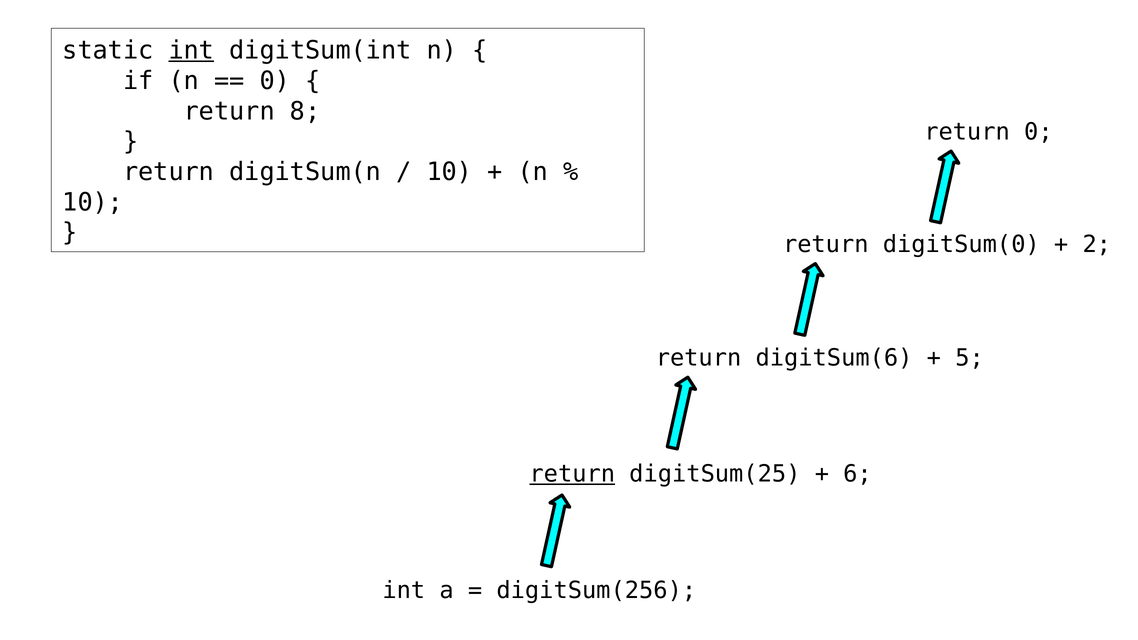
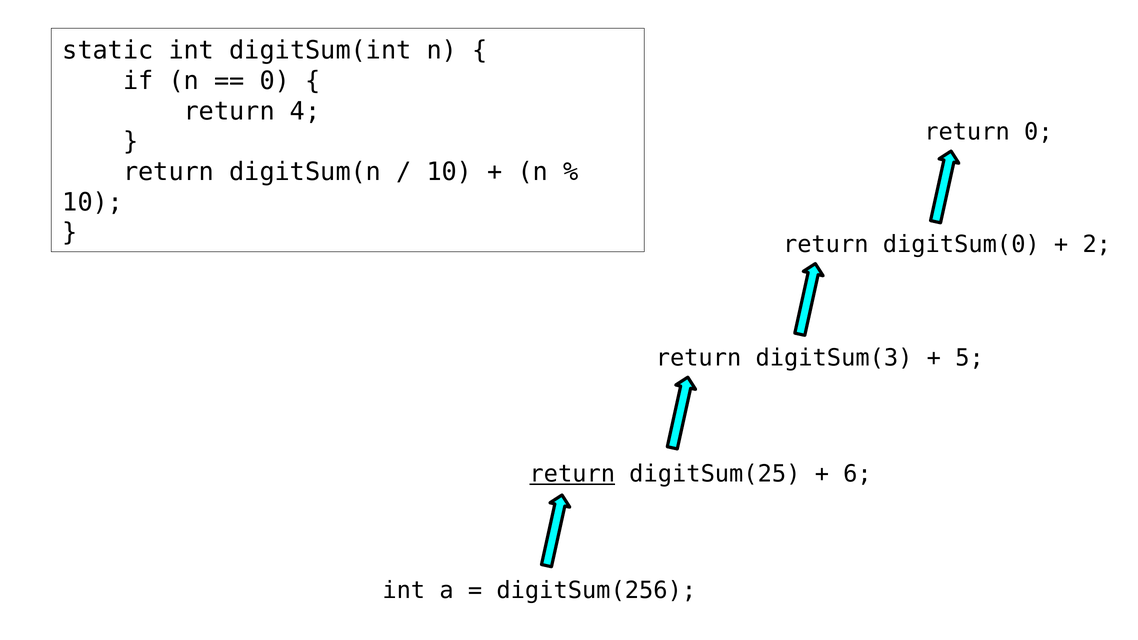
int at (191, 51) underline: present -> none
8: 8 -> 4
digitSum(6: digitSum(6 -> digitSum(3
